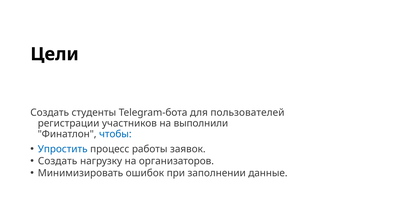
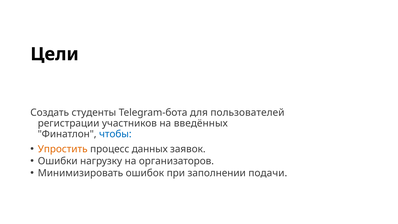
выполнили: выполнили -> введённых
Упростить colour: blue -> orange
работы: работы -> данных
Создать at (58, 161): Создать -> Ошибки
данные: данные -> подачи
